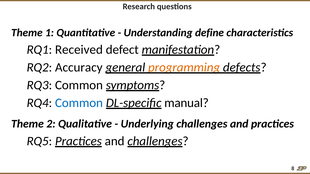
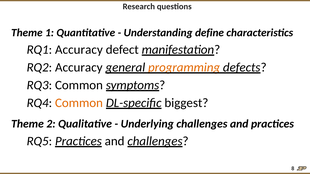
RQ1 Received: Received -> Accuracy
Common at (79, 103) colour: blue -> orange
manual: manual -> biggest
